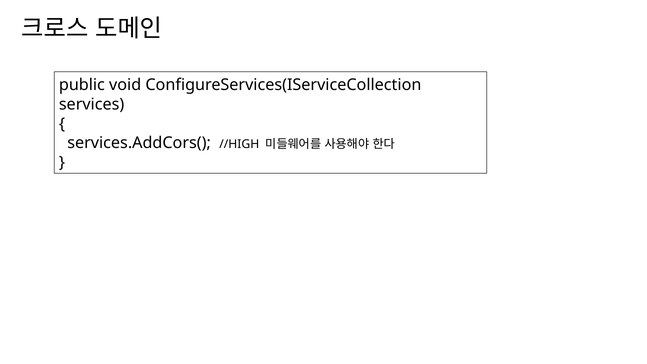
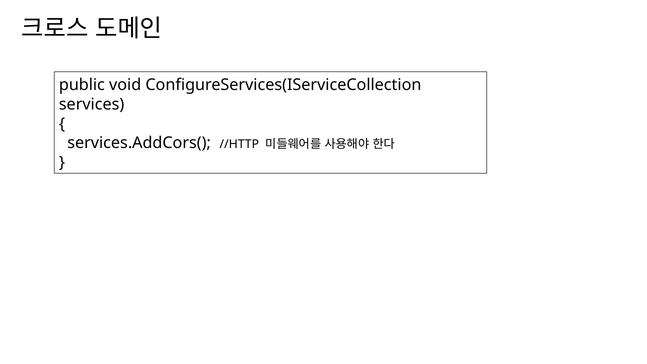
//HIGH: //HIGH -> //HTTP
